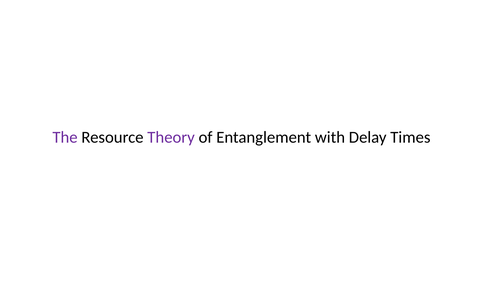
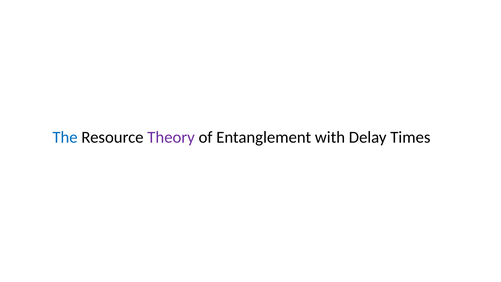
The colour: purple -> blue
